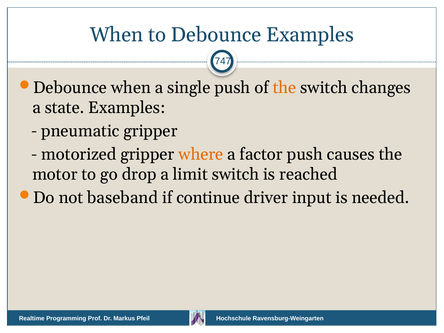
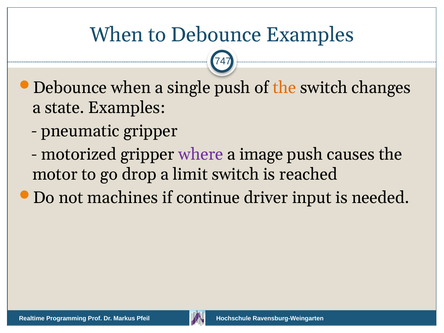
where colour: orange -> purple
factor: factor -> image
baseband: baseband -> machines
